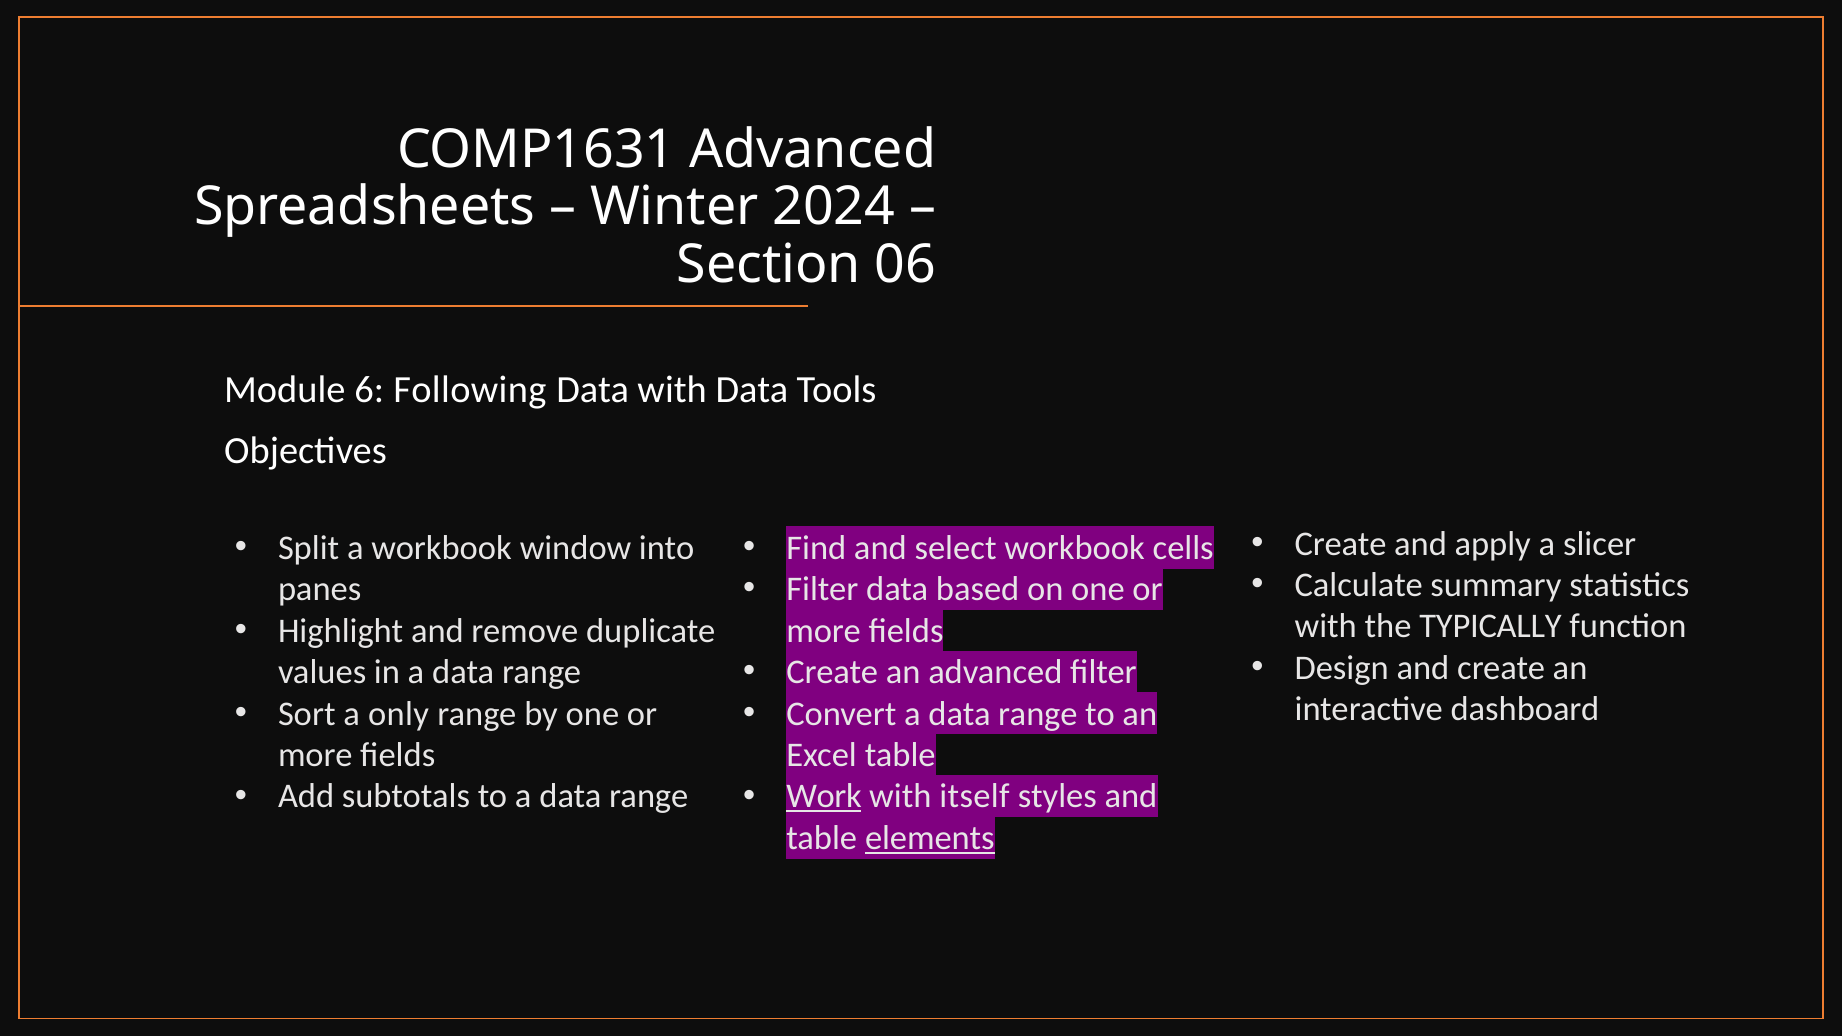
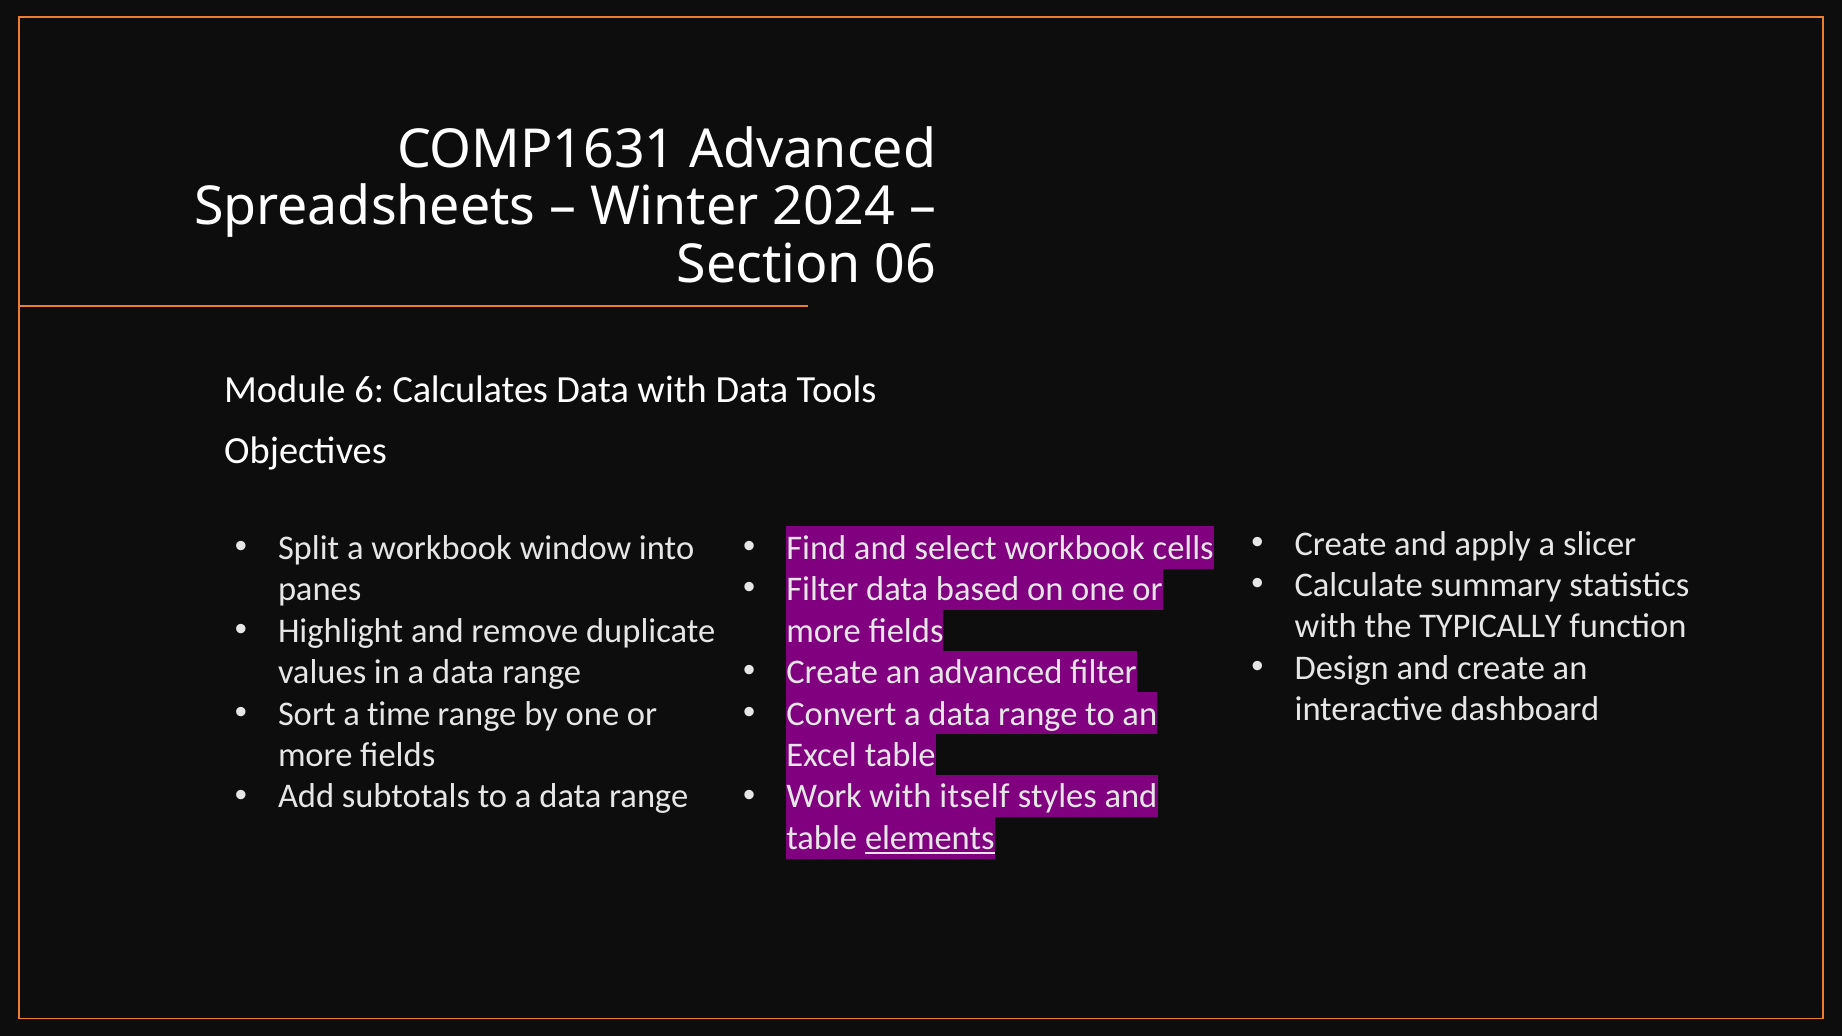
Following: Following -> Calculates
only: only -> time
Work underline: present -> none
